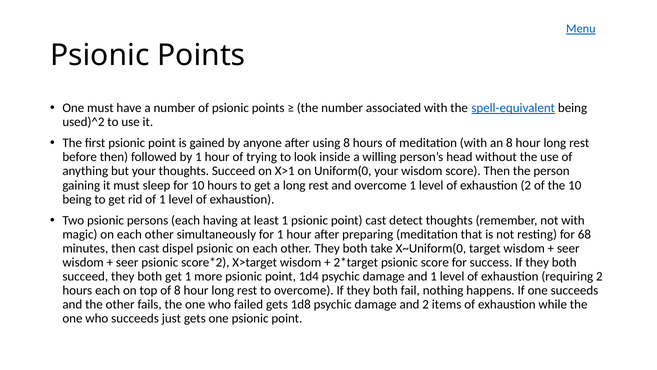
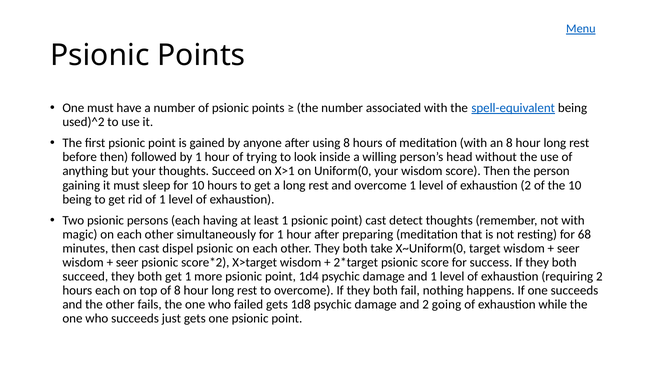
items: items -> going
